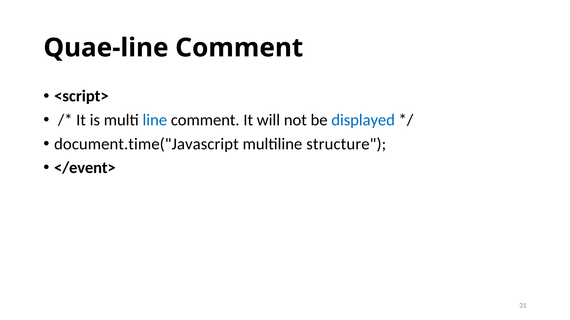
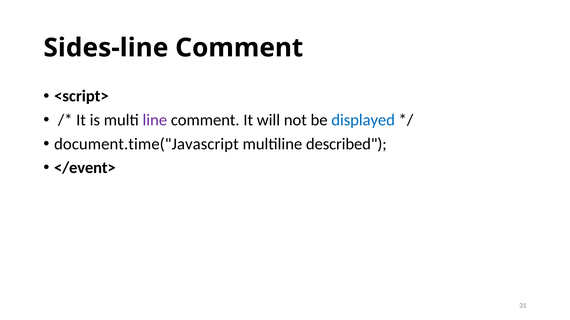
Quae-line: Quae-line -> Sides-line
line colour: blue -> purple
structure: structure -> described
